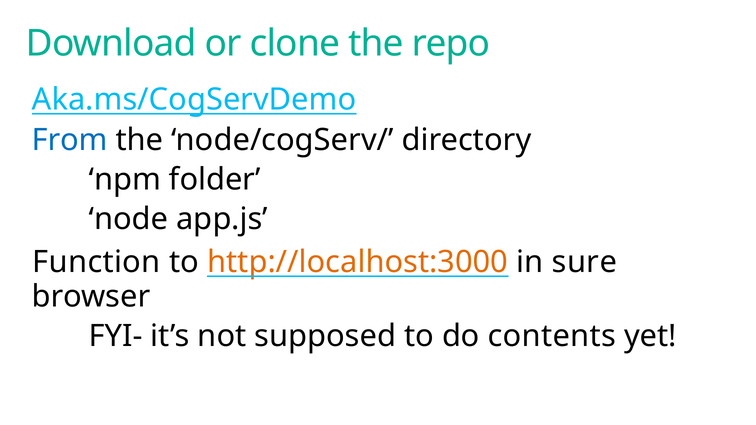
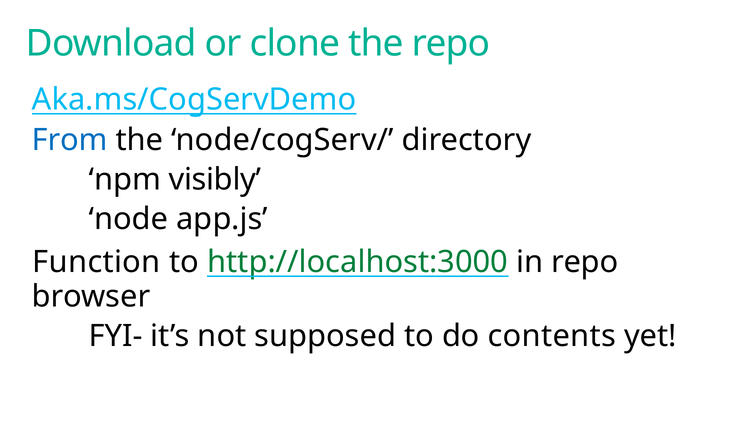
folder: folder -> visibly
http://localhost:3000 colour: orange -> green
in sure: sure -> repo
